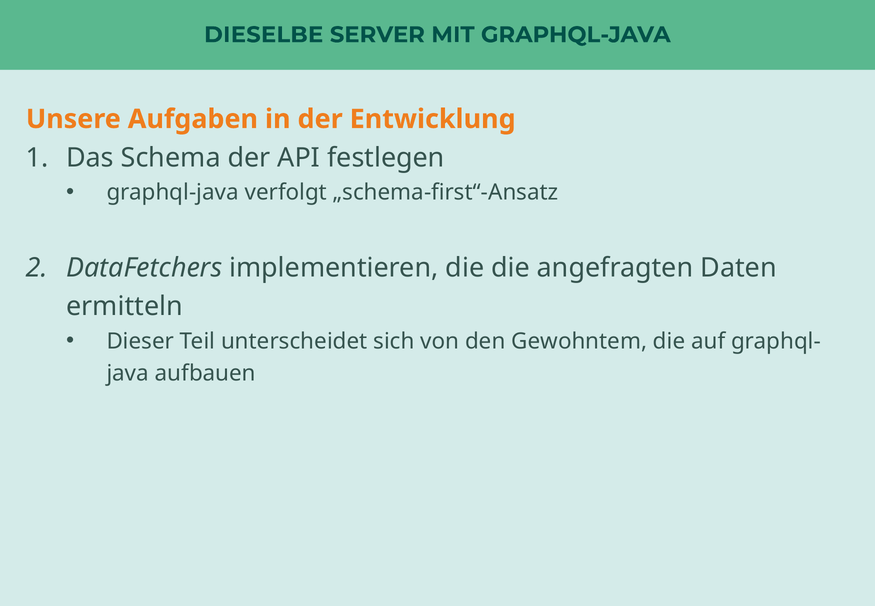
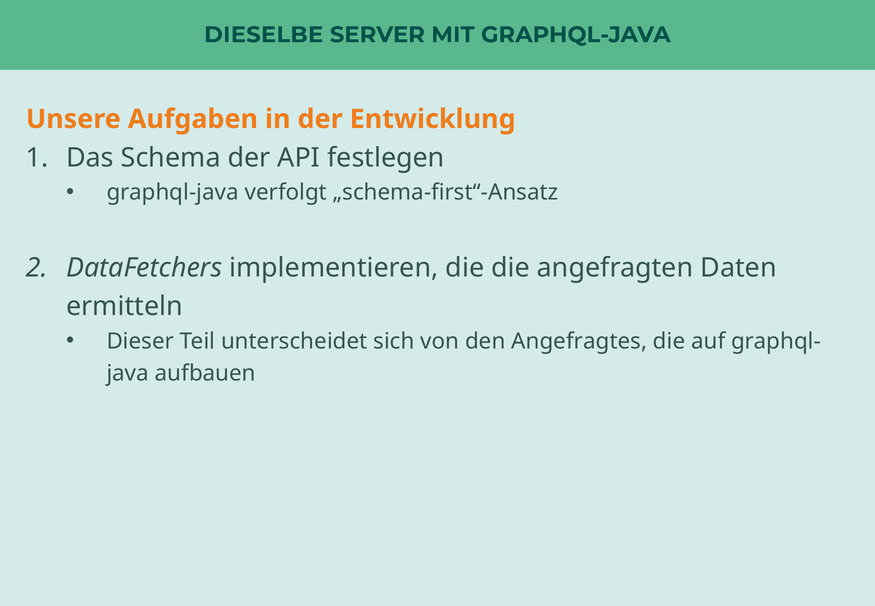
Gewohntem: Gewohntem -> Angefragtes
